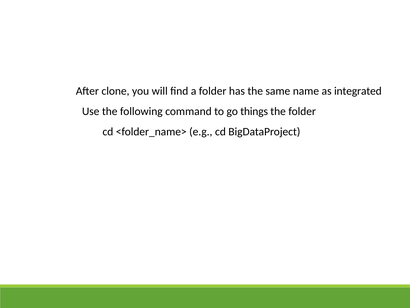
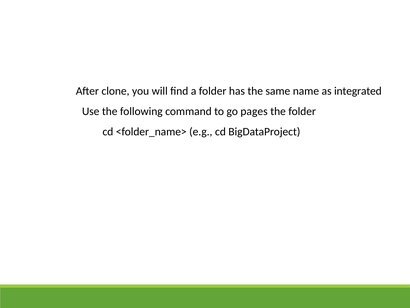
things: things -> pages
